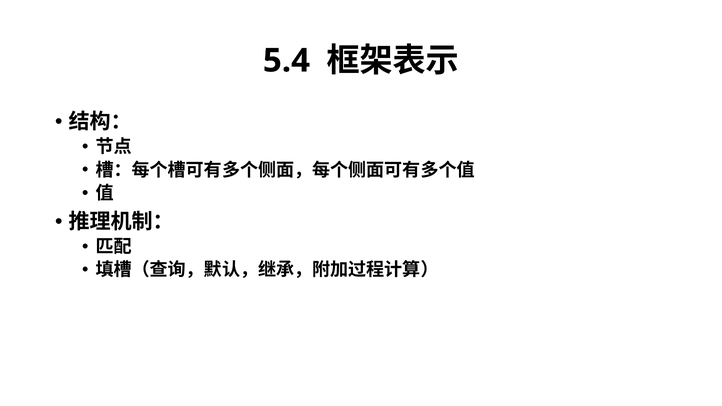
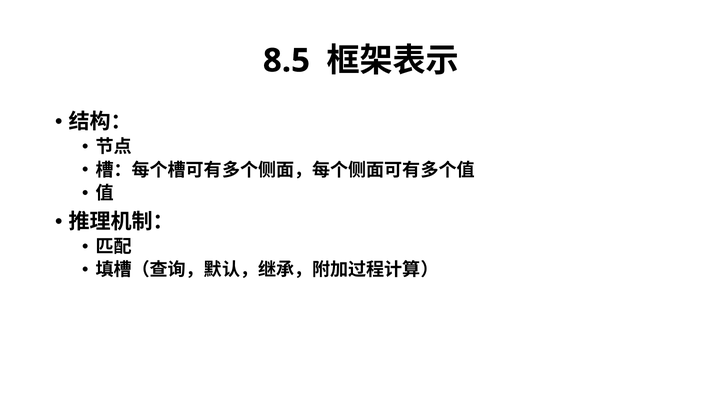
5.4: 5.4 -> 8.5
